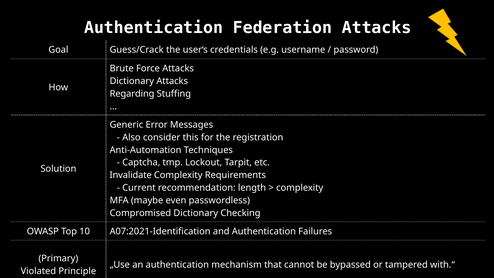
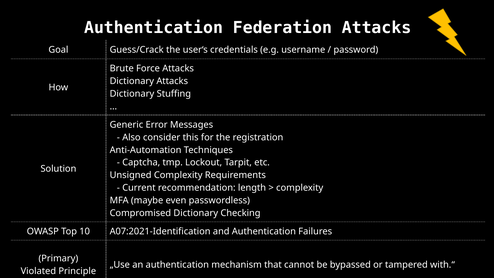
Regarding at (132, 94): Regarding -> Dictionary
Invalidate: Invalidate -> Unsigned
